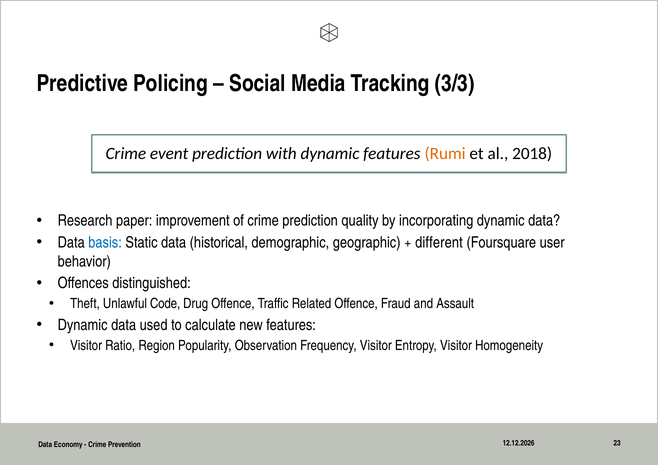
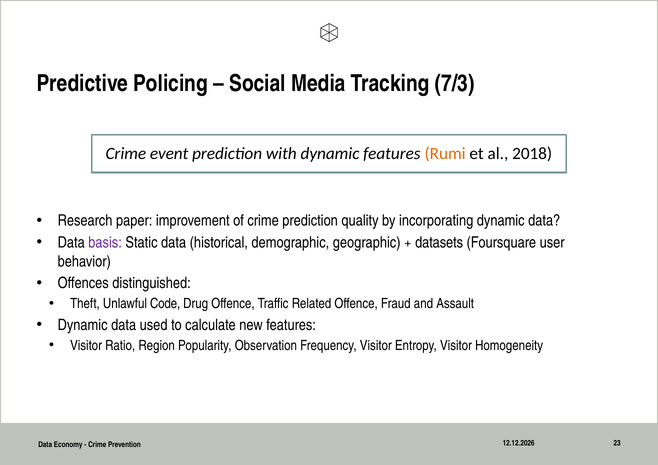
3/3: 3/3 -> 7/3
basis colour: blue -> purple
different: different -> datasets
